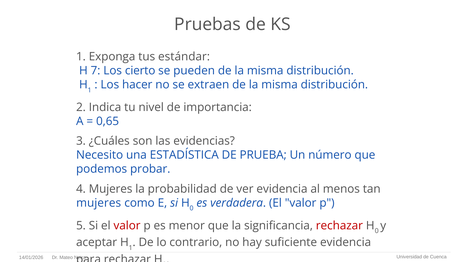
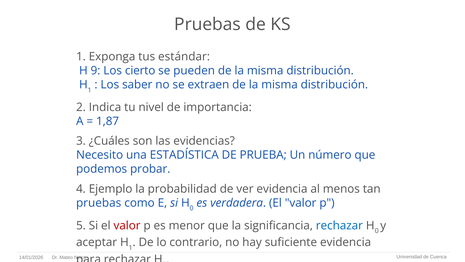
7: 7 -> 9
hacer: hacer -> saber
0,65: 0,65 -> 1,87
4 Mujeres: Mujeres -> Ejemplo
mujeres at (99, 203): mujeres -> pruebas
rechazar at (339, 225) colour: red -> blue
